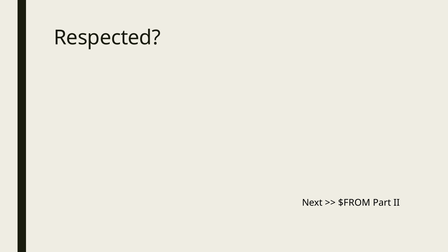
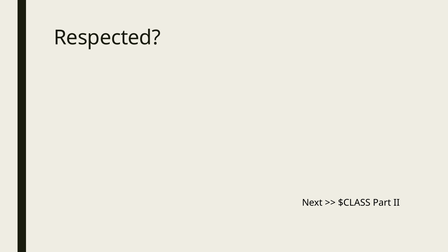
$FROM: $FROM -> $CLASS
